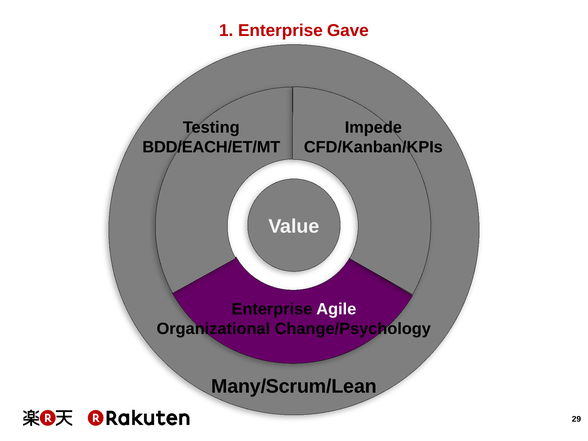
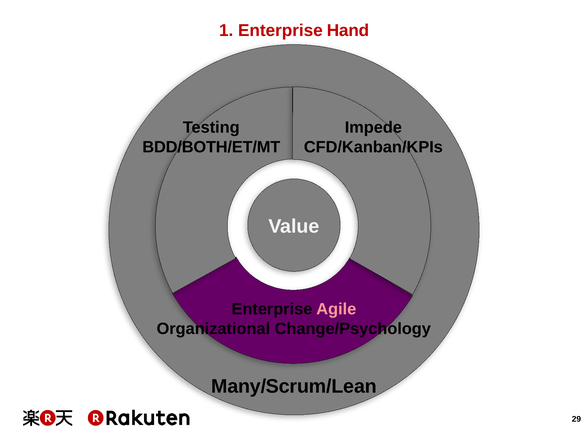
Gave: Gave -> Hand
BDD/EACH/ET/MT: BDD/EACH/ET/MT -> BDD/BOTH/ET/MT
Agile colour: white -> pink
